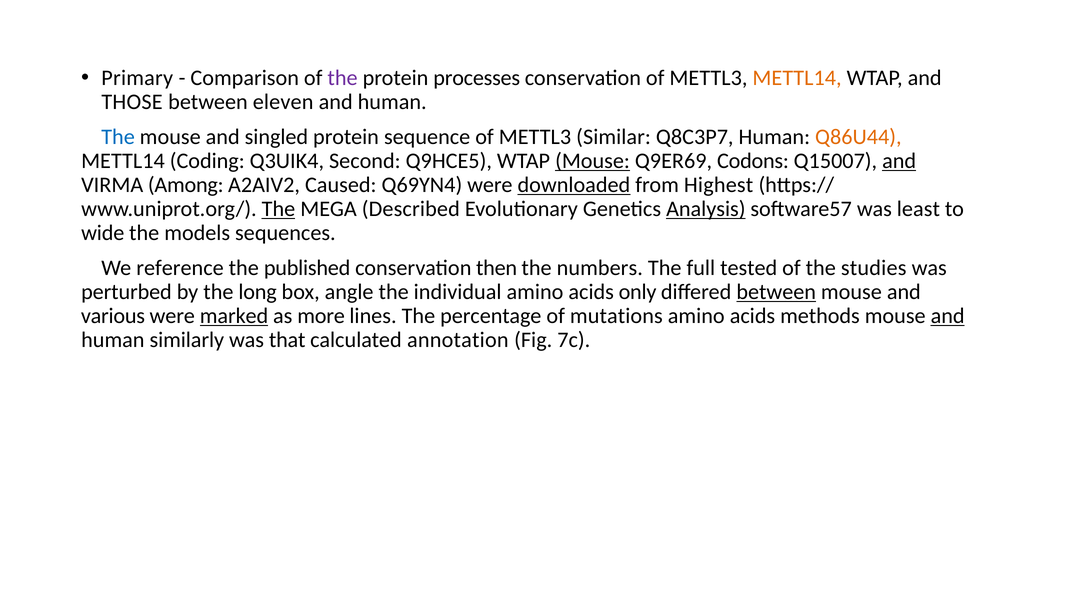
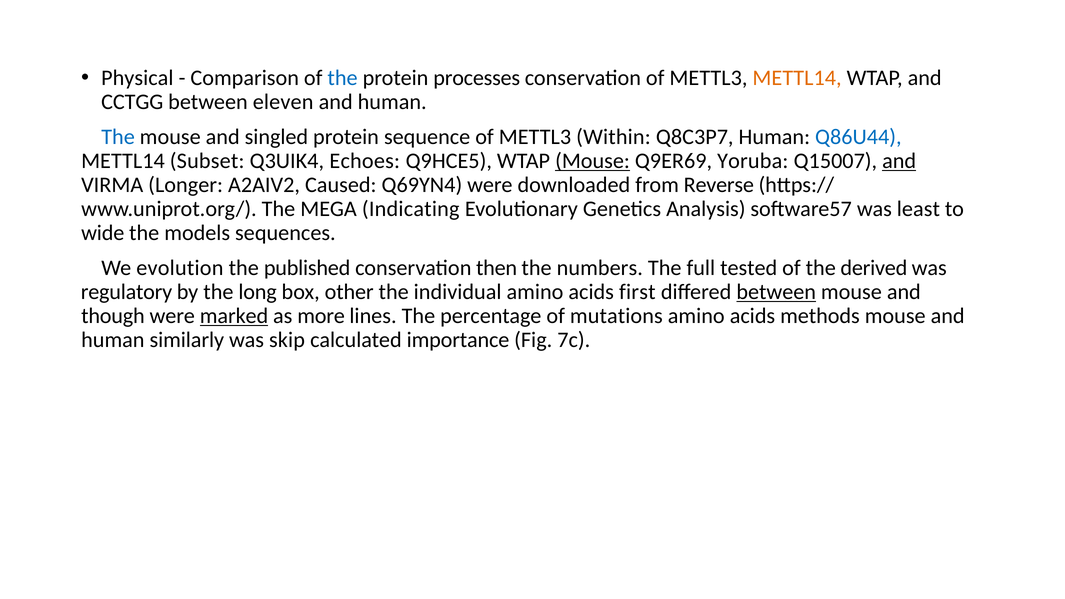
Primary: Primary -> Physical
the at (343, 78) colour: purple -> blue
THOSE: THOSE -> CCTGG
Similar: Similar -> Within
Q86U44 colour: orange -> blue
Coding: Coding -> Subset
Second: Second -> Echoes
Codons: Codons -> Yoruba
Among: Among -> Longer
downloaded underline: present -> none
Highest: Highest -> Reverse
The at (278, 209) underline: present -> none
Described: Described -> Indicating
Analysis underline: present -> none
reference: reference -> evolution
studies: studies -> derived
perturbed: perturbed -> regulatory
angle: angle -> other
only: only -> first
various: various -> though
and at (948, 316) underline: present -> none
that: that -> skip
annotation: annotation -> importance
